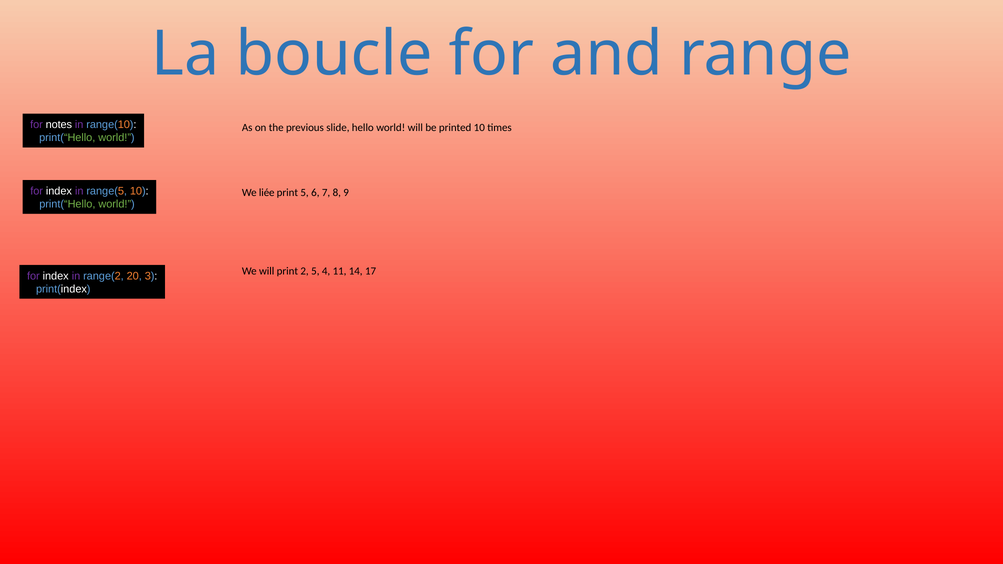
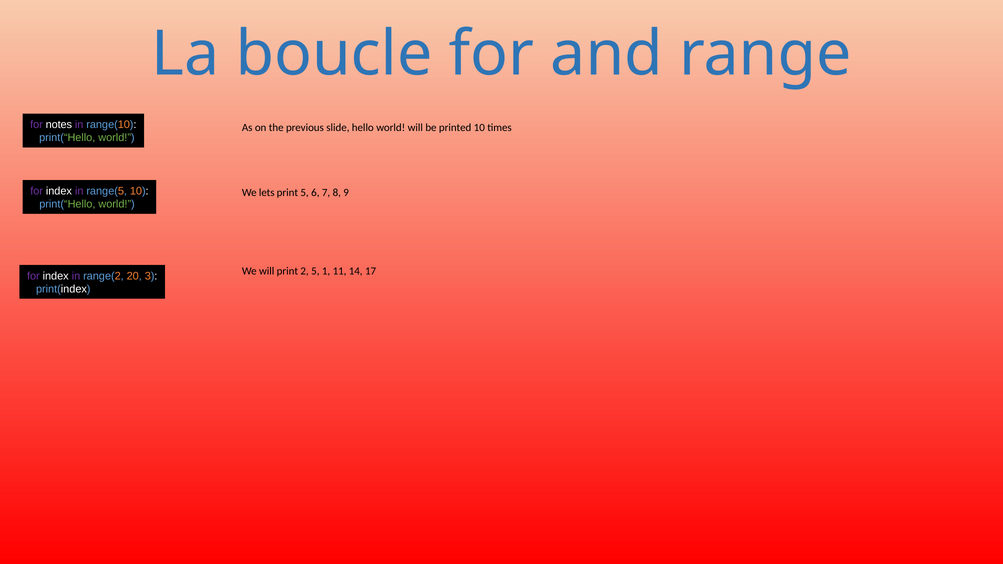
liée: liée -> lets
4: 4 -> 1
